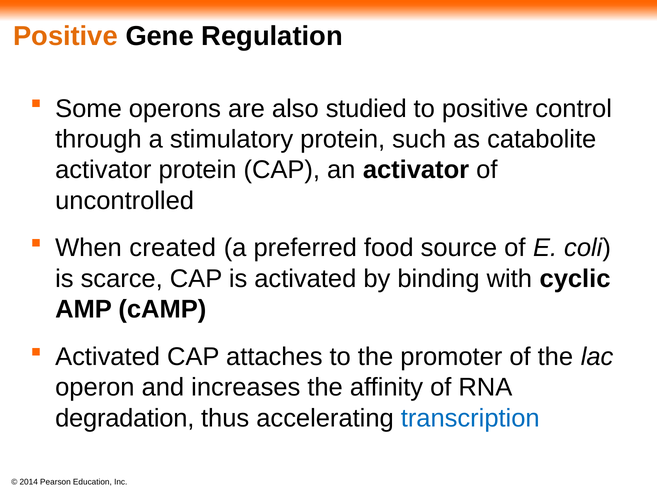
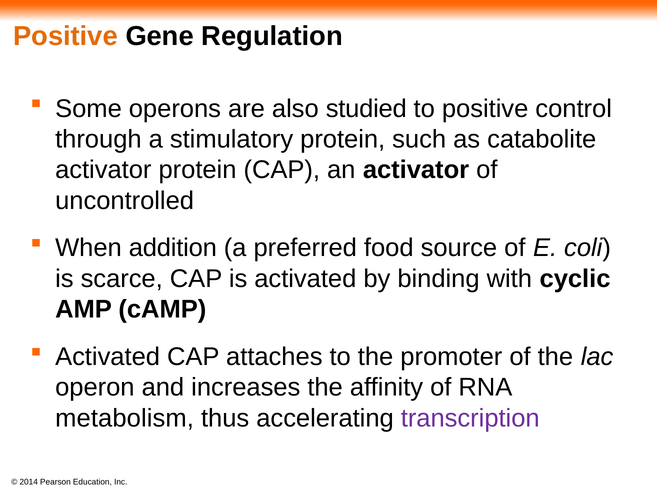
created: created -> addition
degradation: degradation -> metabolism
transcription colour: blue -> purple
